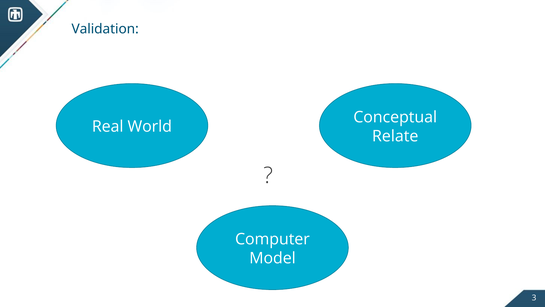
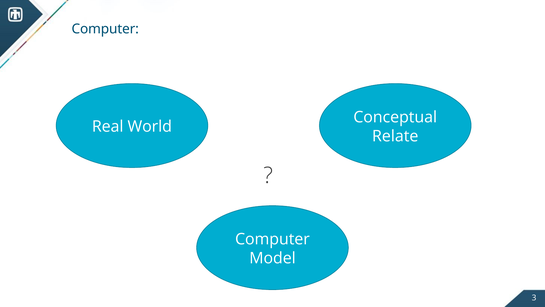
Validation at (105, 29): Validation -> Computer
